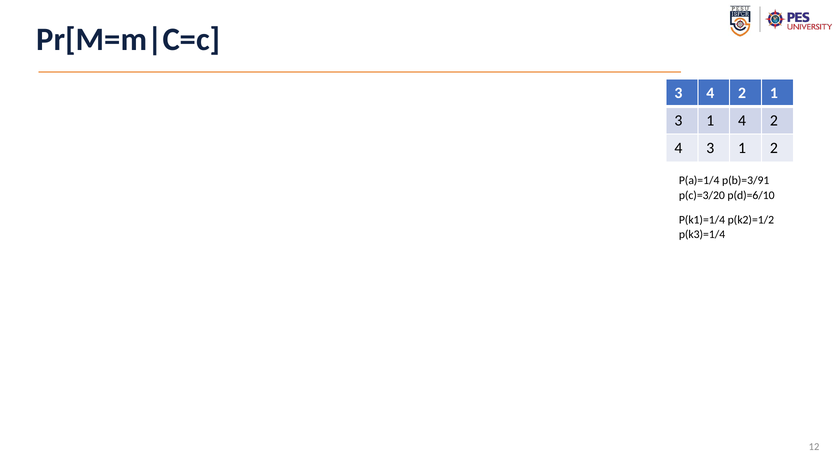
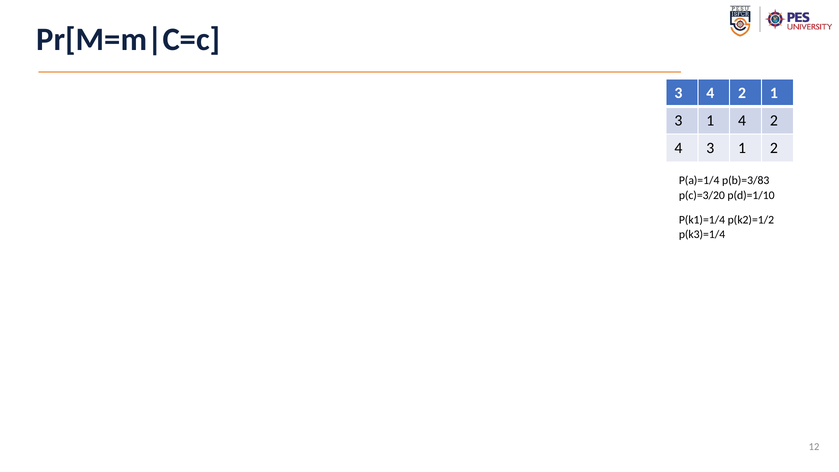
p(b)=3/91: p(b)=3/91 -> p(b)=3/83
p(d)=6/10: p(d)=6/10 -> p(d)=1/10
